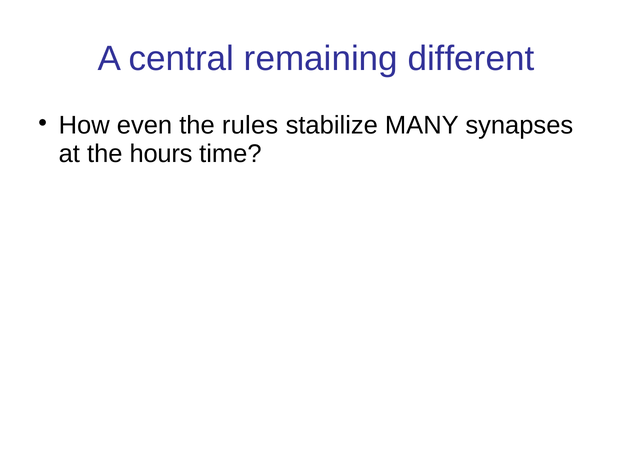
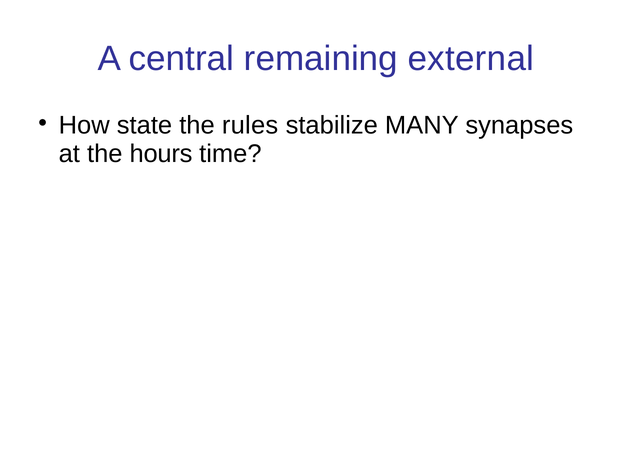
different: different -> external
even: even -> state
